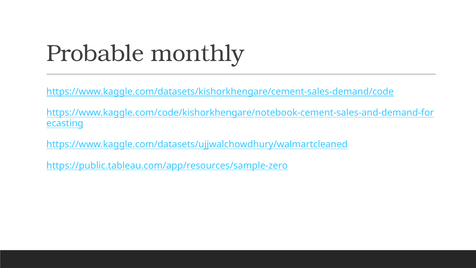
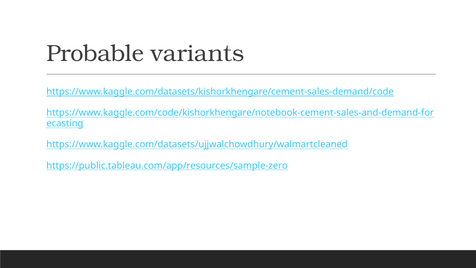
monthly: monthly -> variants
